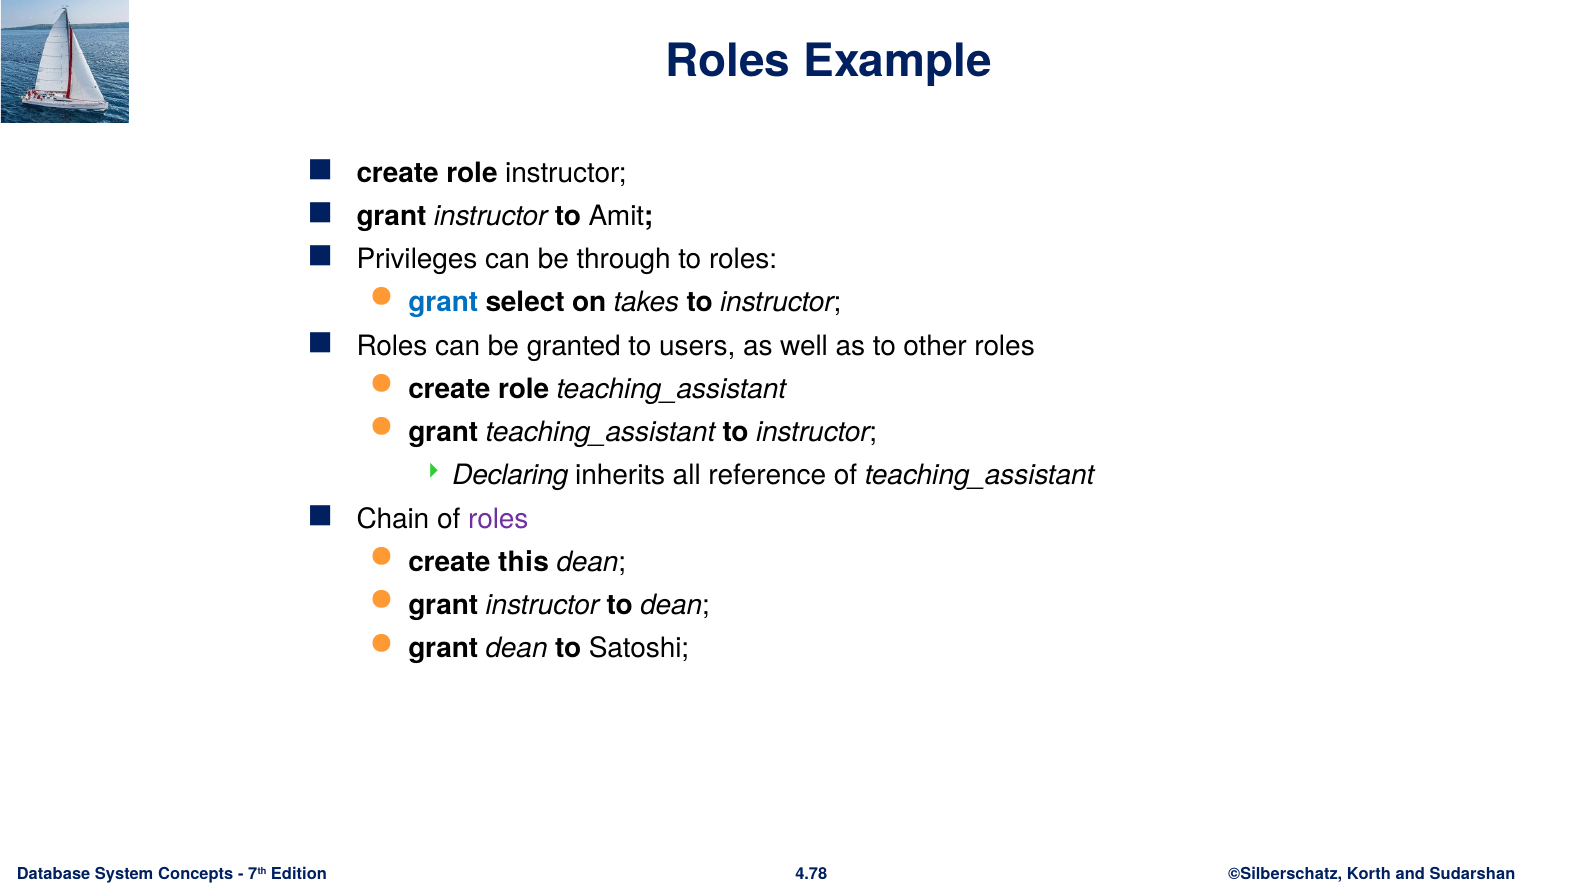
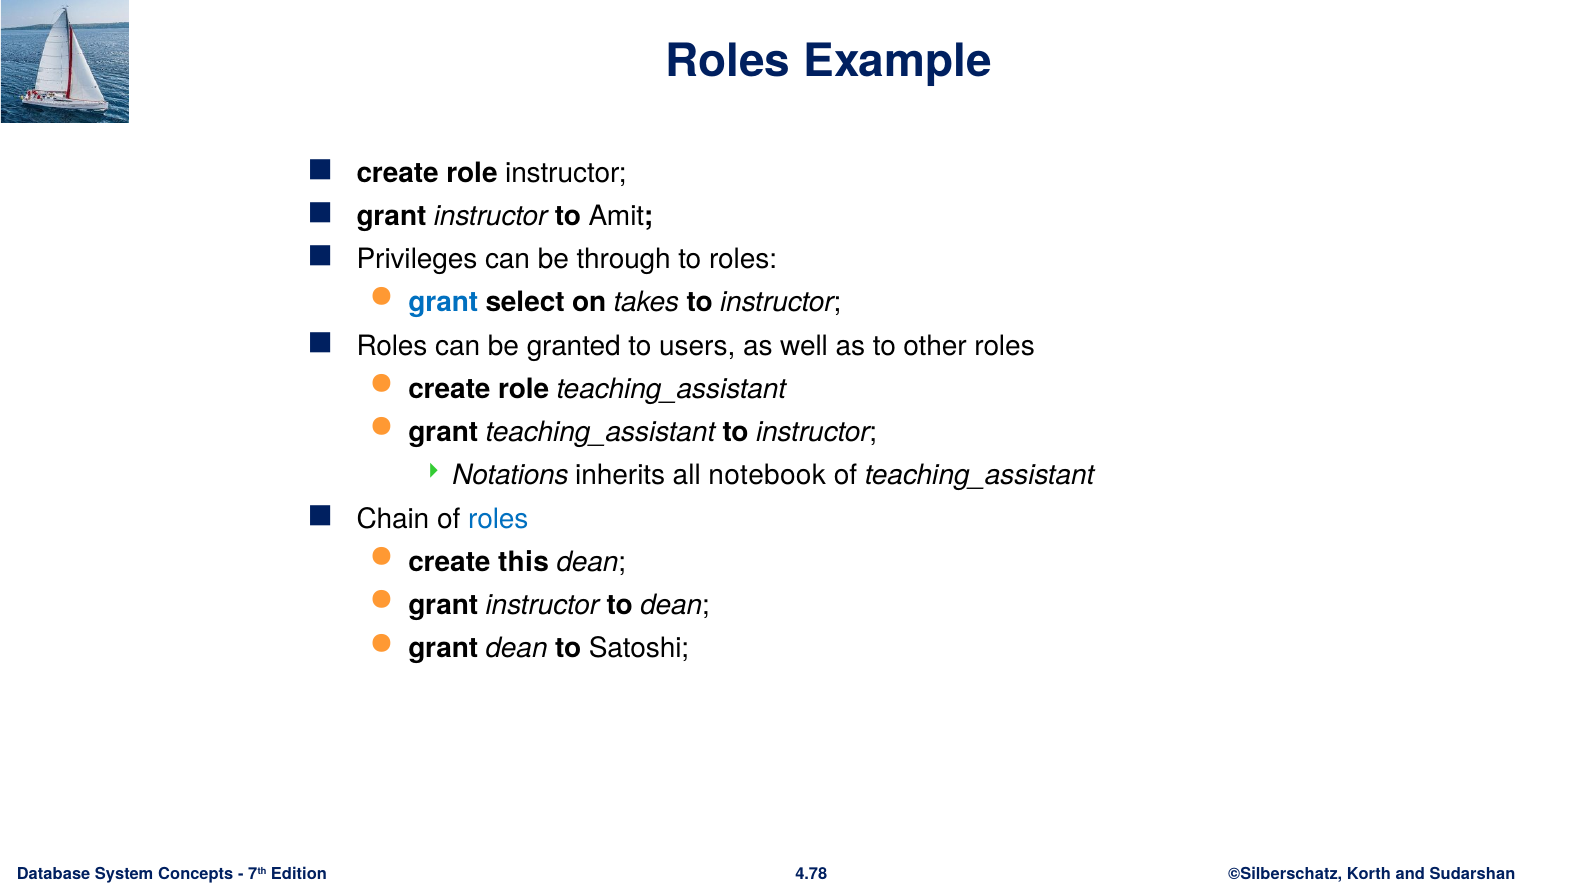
Declaring: Declaring -> Notations
reference: reference -> notebook
roles at (498, 519) colour: purple -> blue
